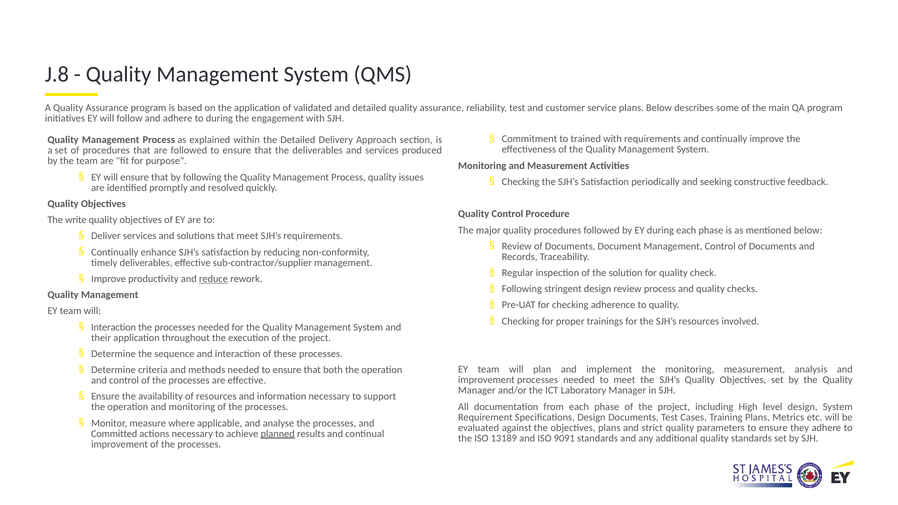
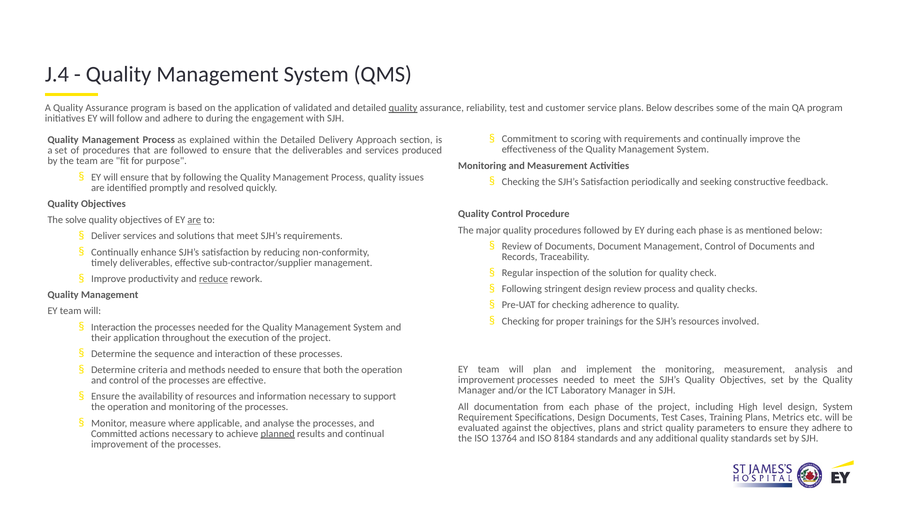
J.8: J.8 -> J.4
quality at (403, 108) underline: none -> present
trained: trained -> scoring
write: write -> solve
are at (194, 220) underline: none -> present
13189: 13189 -> 13764
9091: 9091 -> 8184
